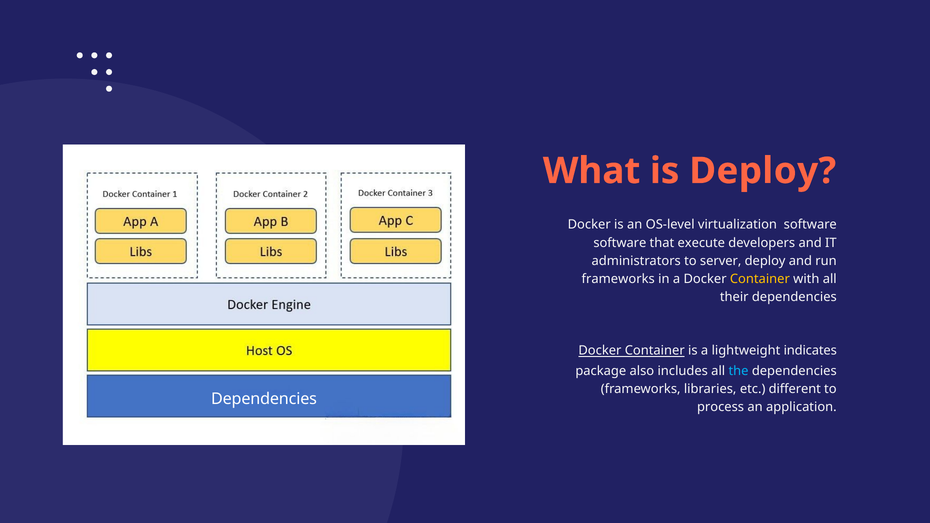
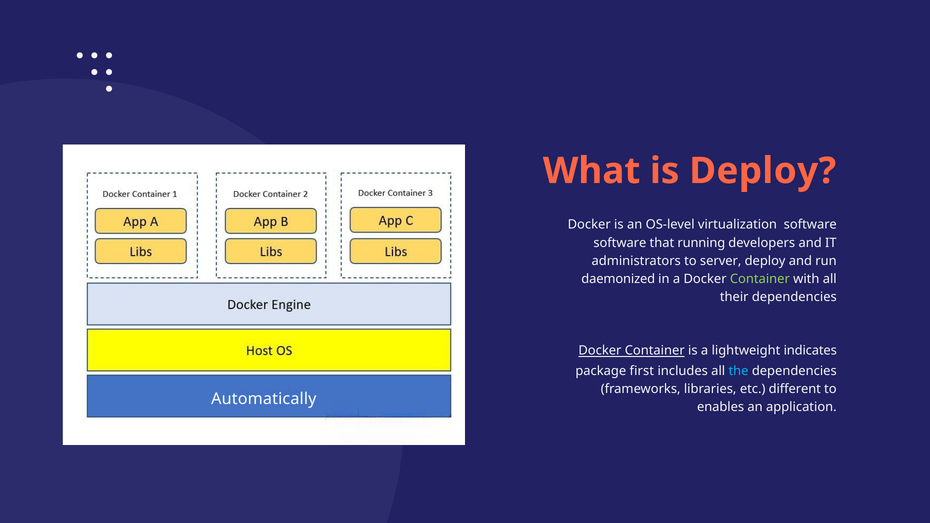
execute: execute -> running
frameworks at (618, 279): frameworks -> daemonized
Container at (760, 279) colour: yellow -> light green
also: also -> first
Dependencies at (264, 399): Dependencies -> Automatically
process: process -> enables
